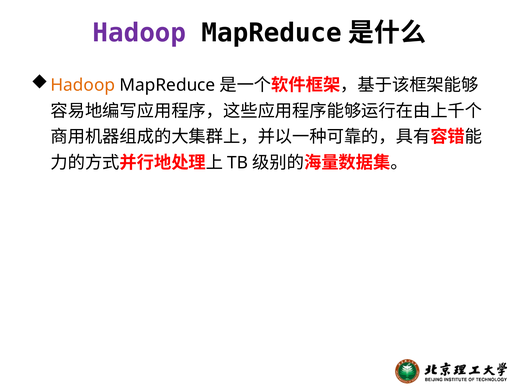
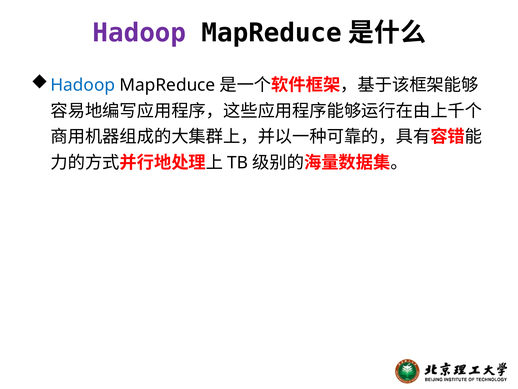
Hadoop at (83, 85) colour: orange -> blue
